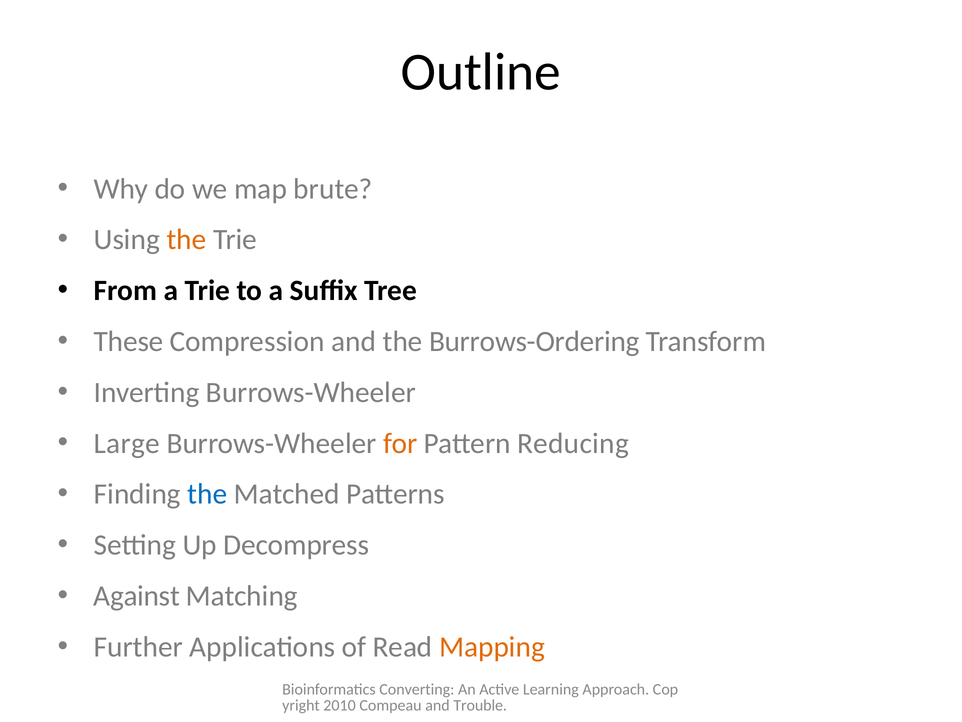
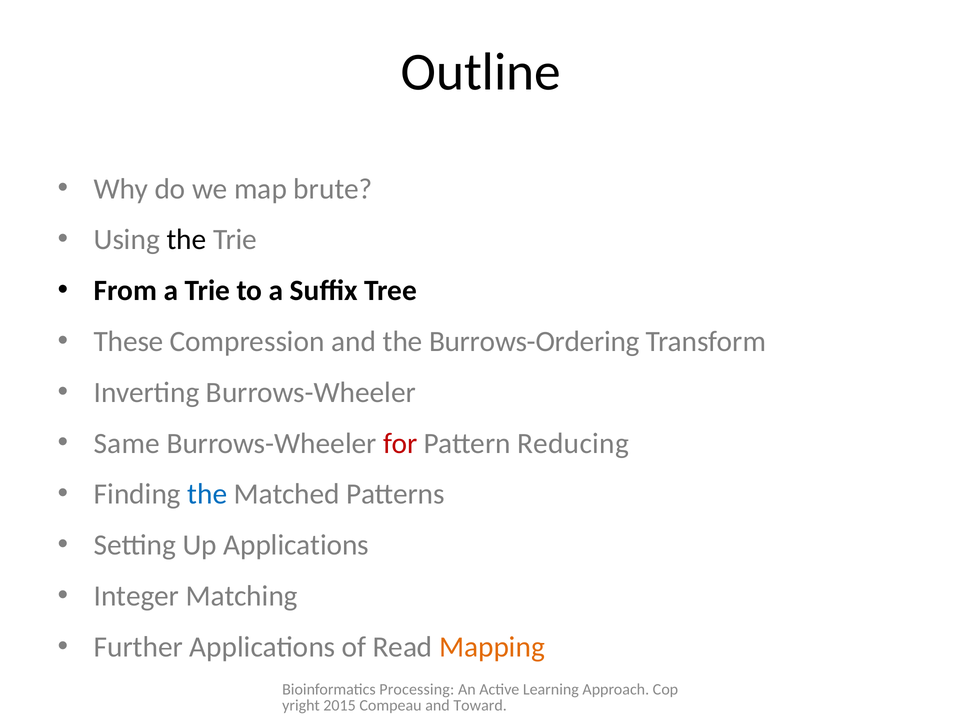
the at (187, 240) colour: orange -> black
Large: Large -> Same
for colour: orange -> red
Up Decompress: Decompress -> Applications
Against: Against -> Integer
Converting: Converting -> Processing
2010: 2010 -> 2015
Trouble: Trouble -> Toward
